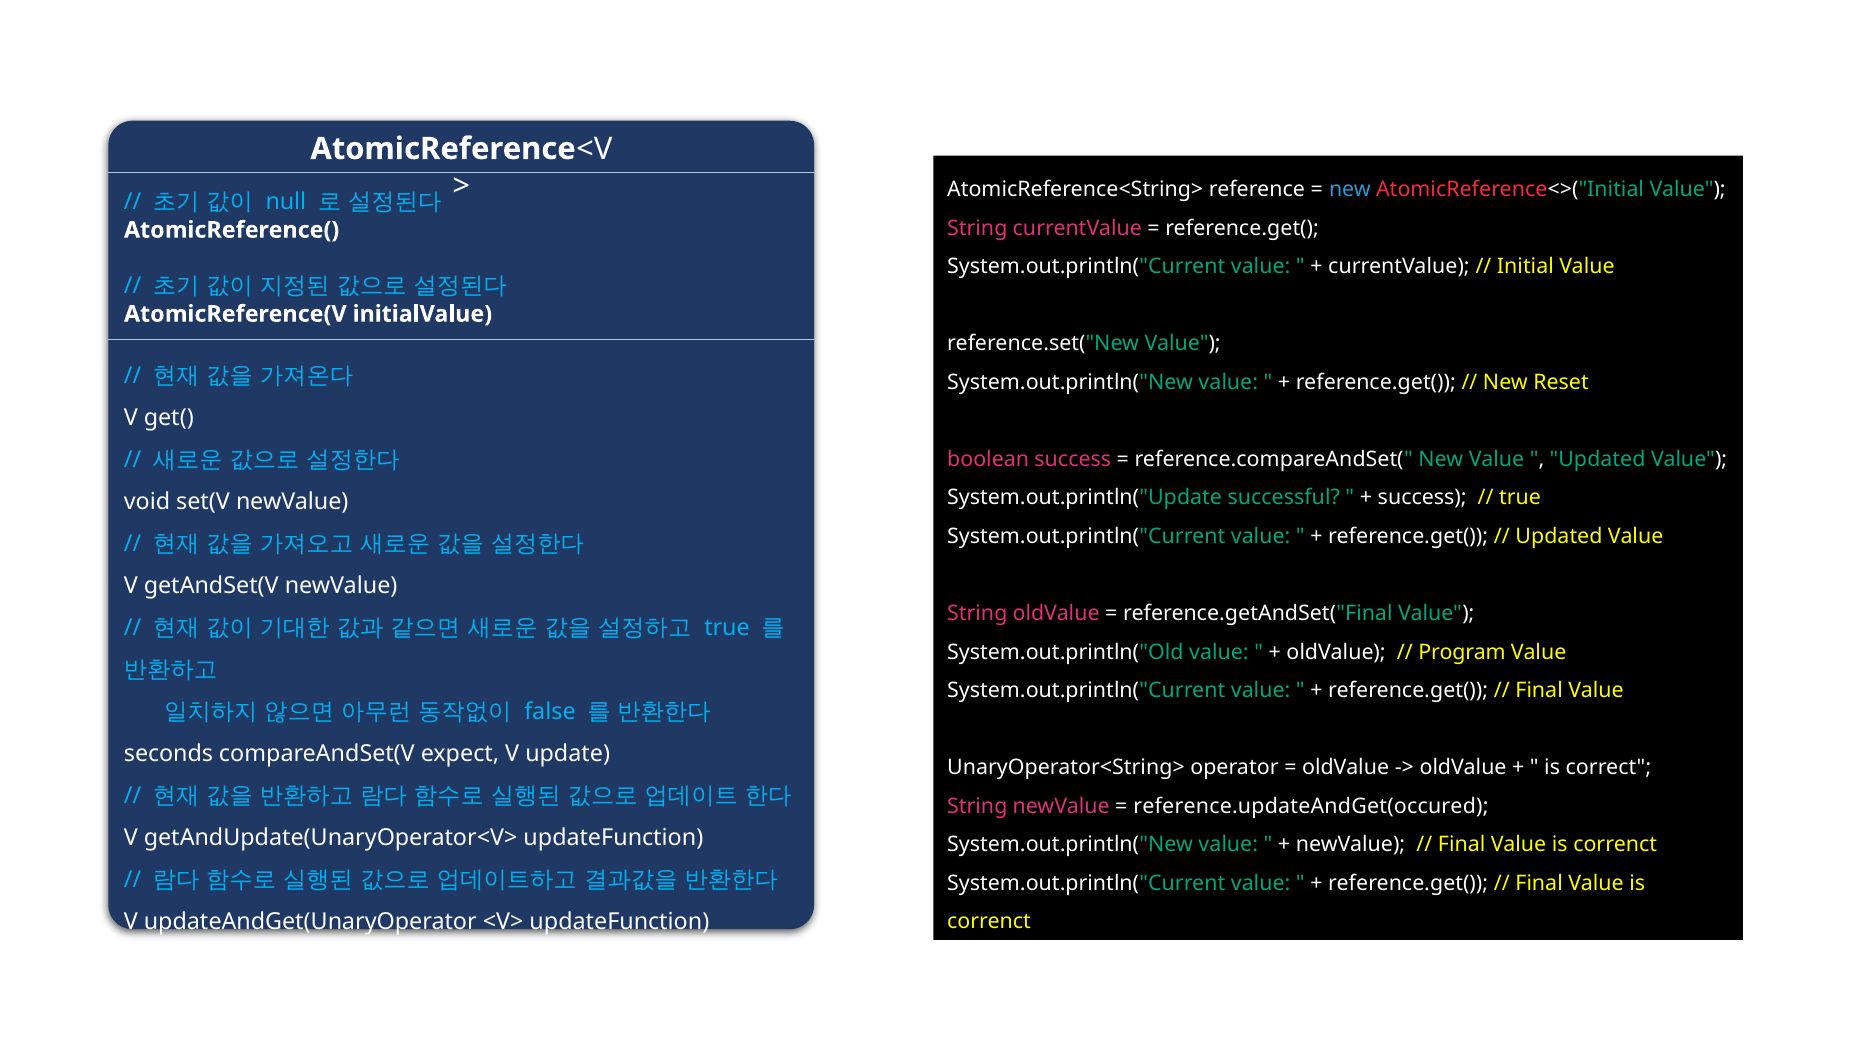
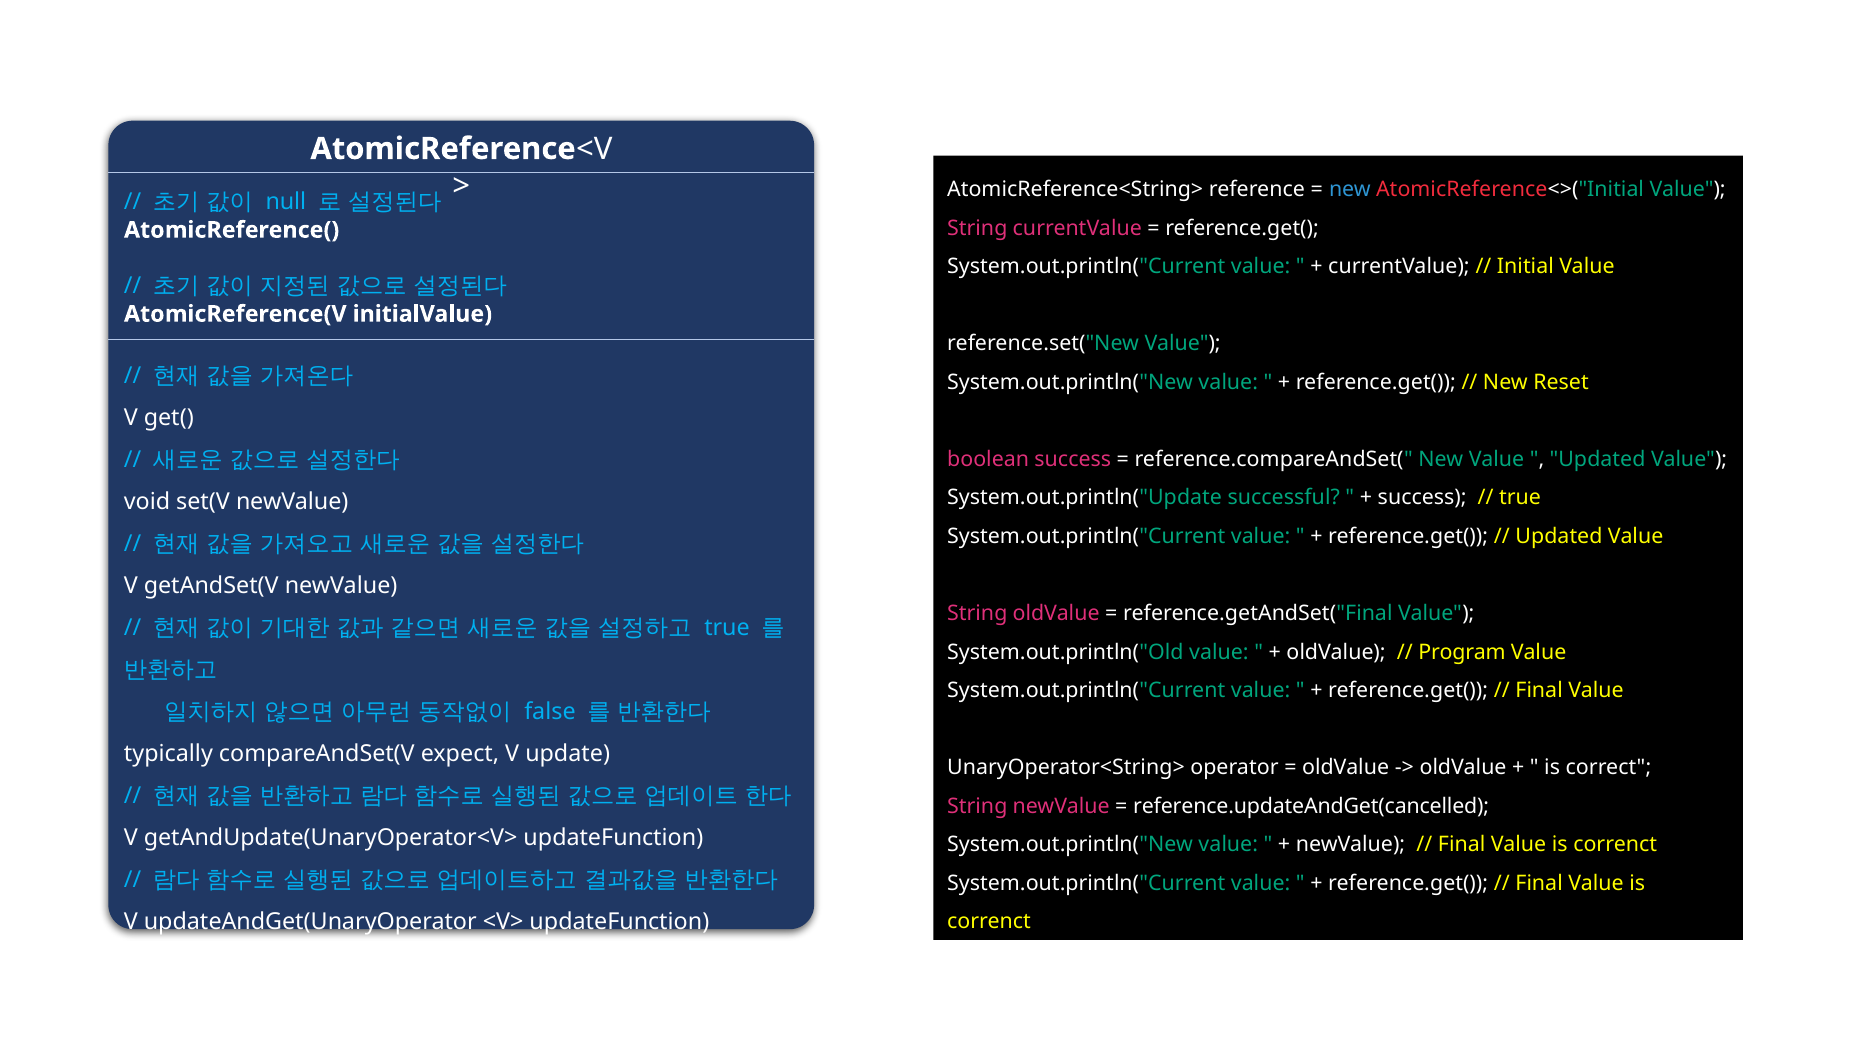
seconds: seconds -> typically
reference.updateAndGet(occured: reference.updateAndGet(occured -> reference.updateAndGet(cancelled
